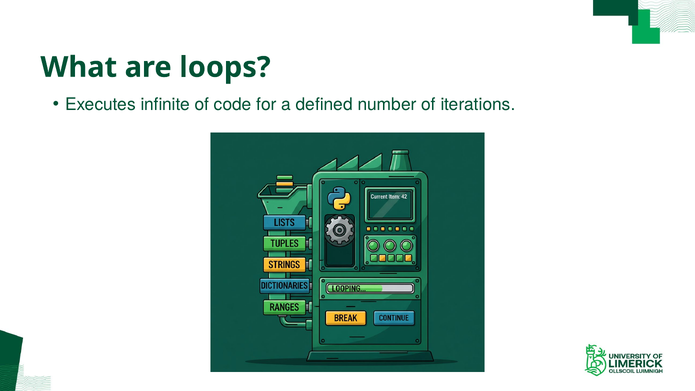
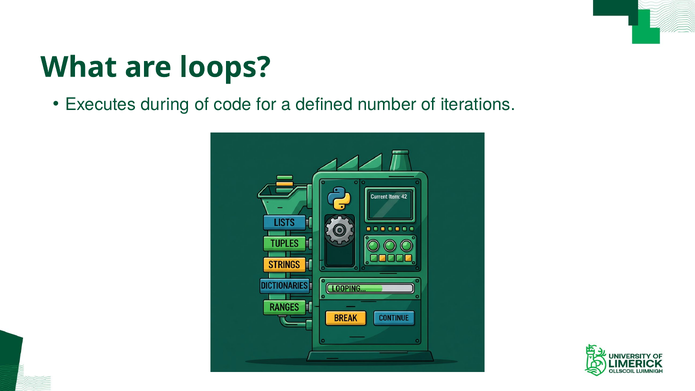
infinite: infinite -> during
